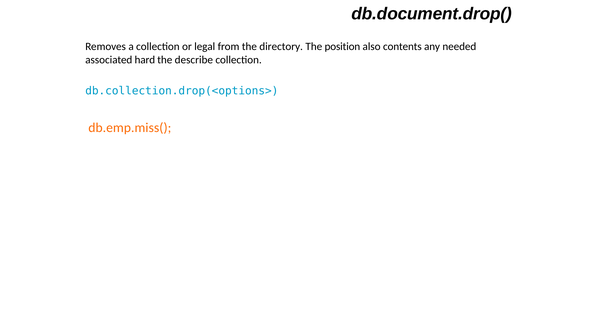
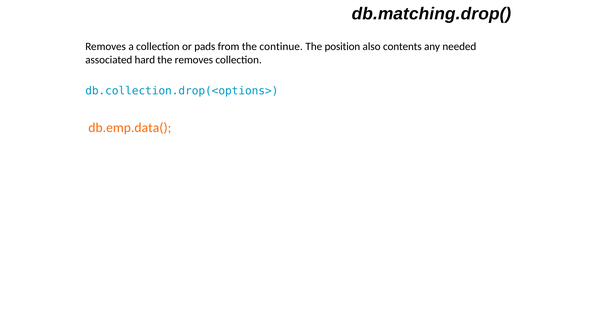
db.document.drop(: db.document.drop( -> db.matching.drop(
legal: legal -> pads
directory: directory -> continue
the describe: describe -> removes
db.emp.miss(: db.emp.miss( -> db.emp.data(
